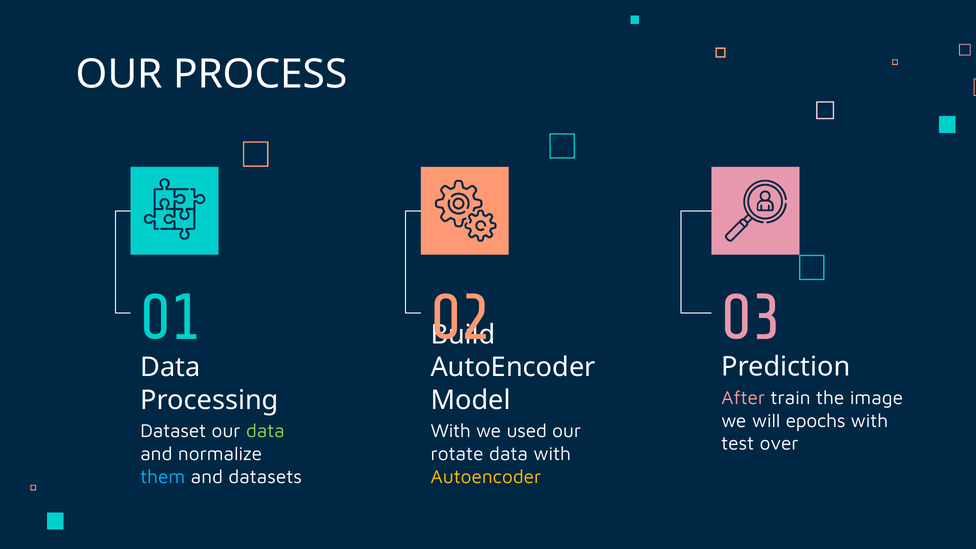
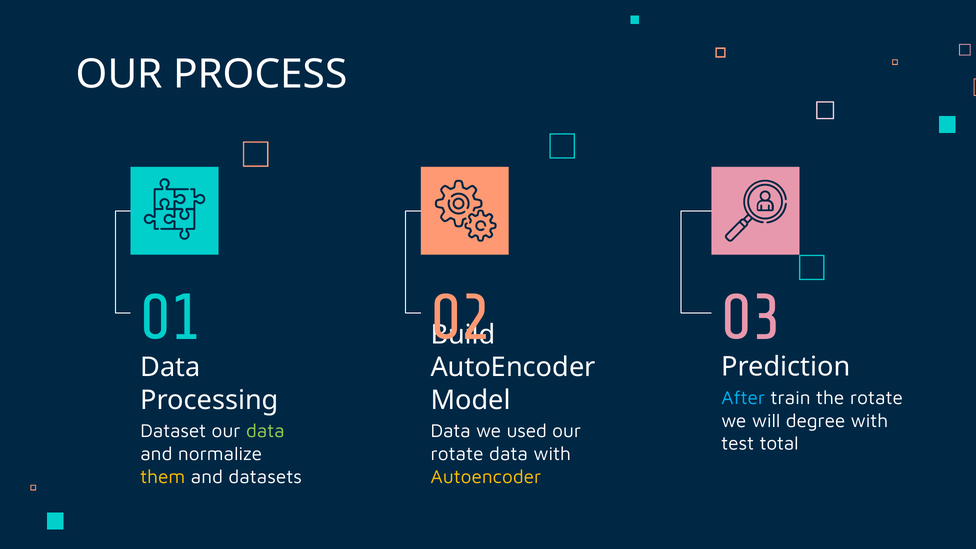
After colour: pink -> light blue
the image: image -> rotate
epochs: epochs -> degree
With at (451, 431): With -> Data
over: over -> total
them colour: light blue -> yellow
